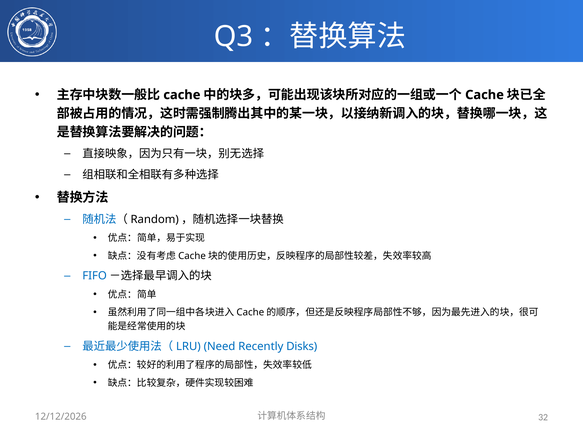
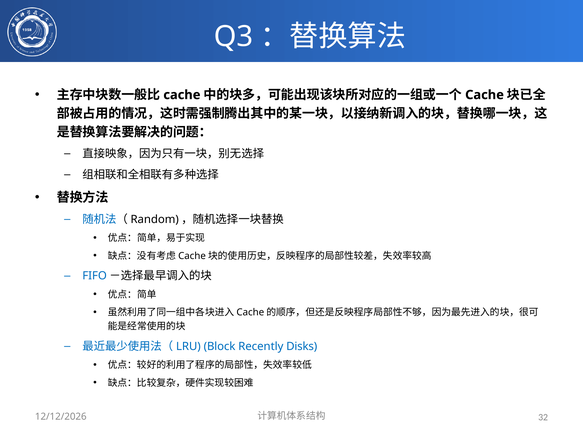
Need: Need -> Block
